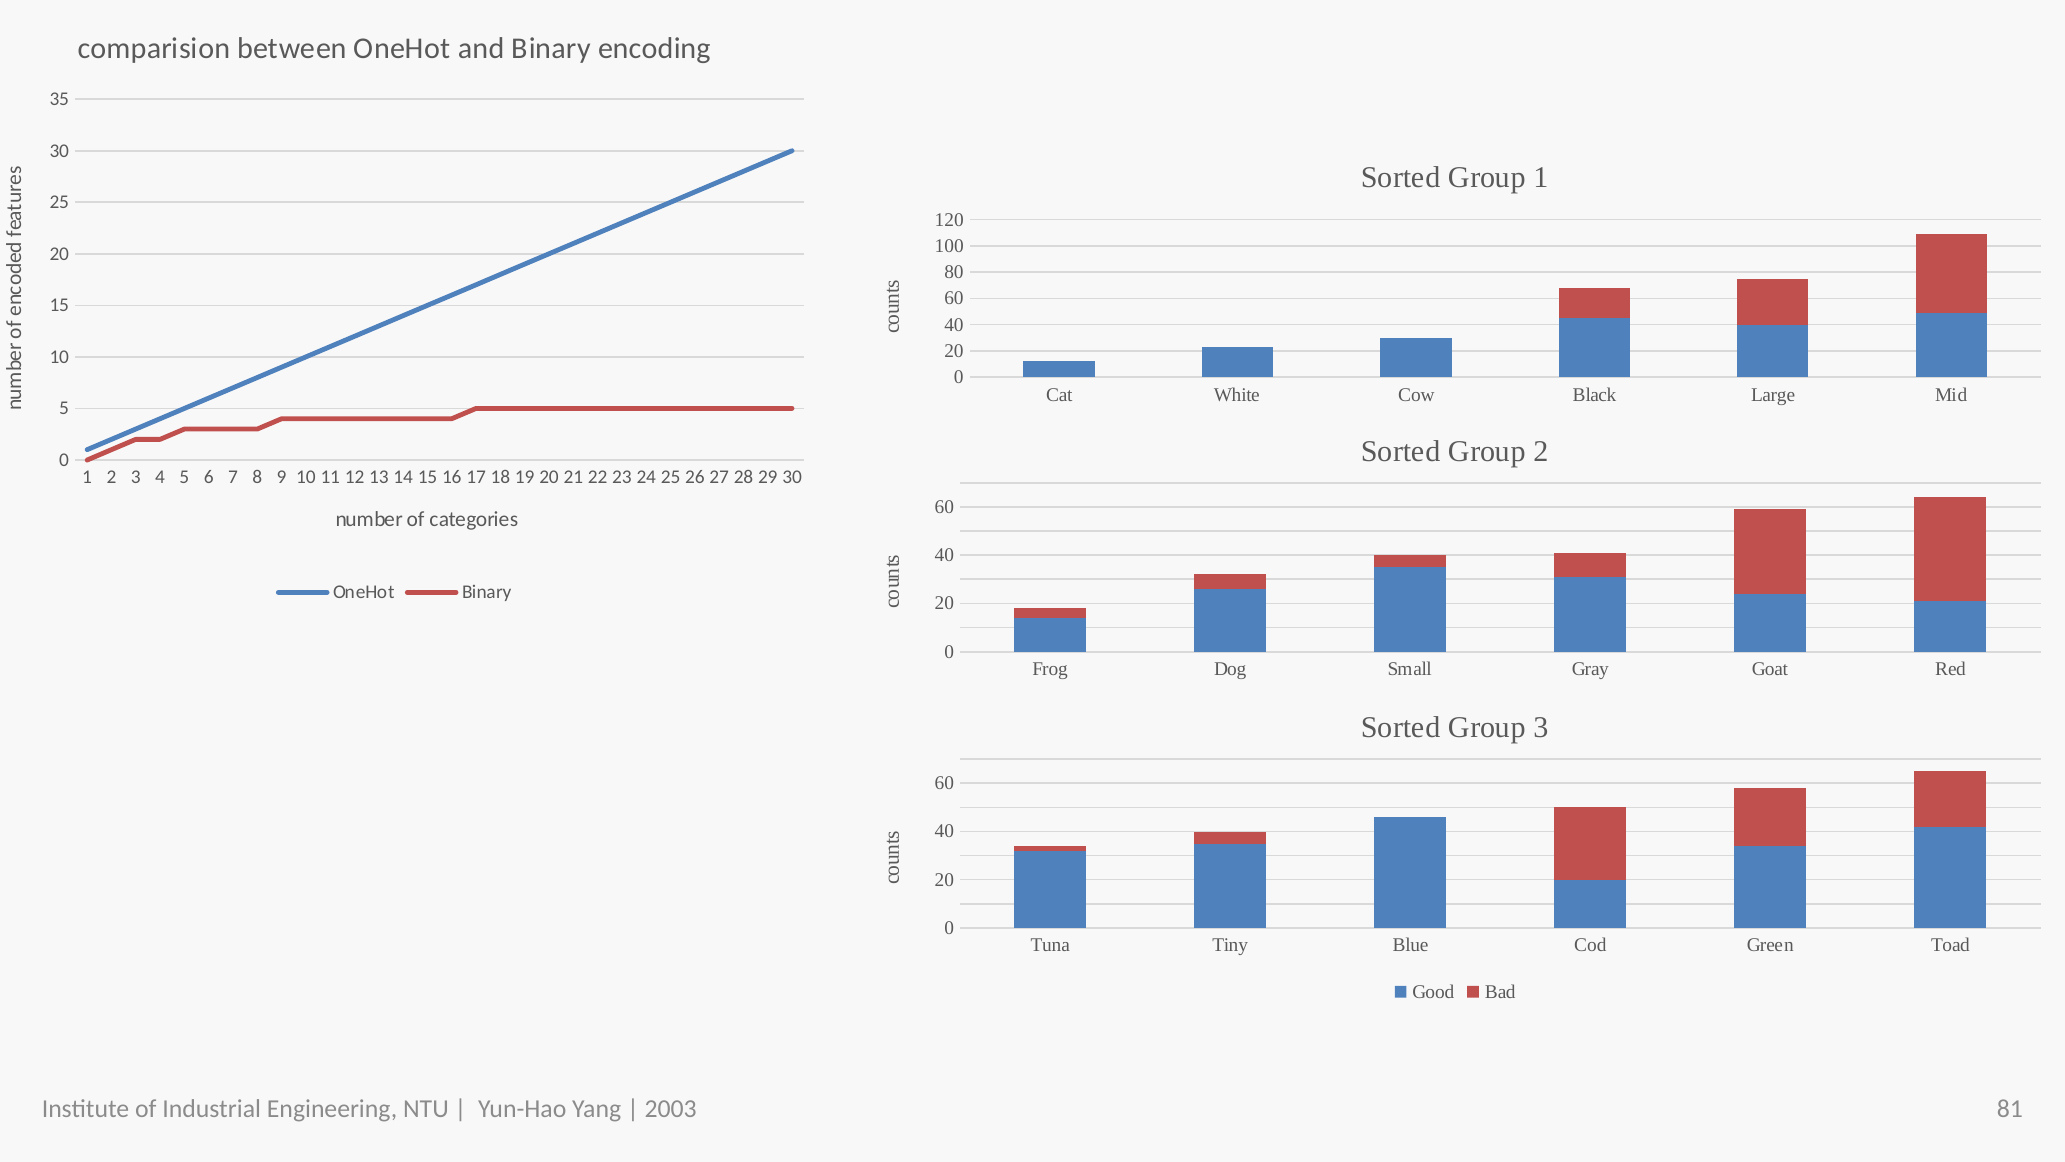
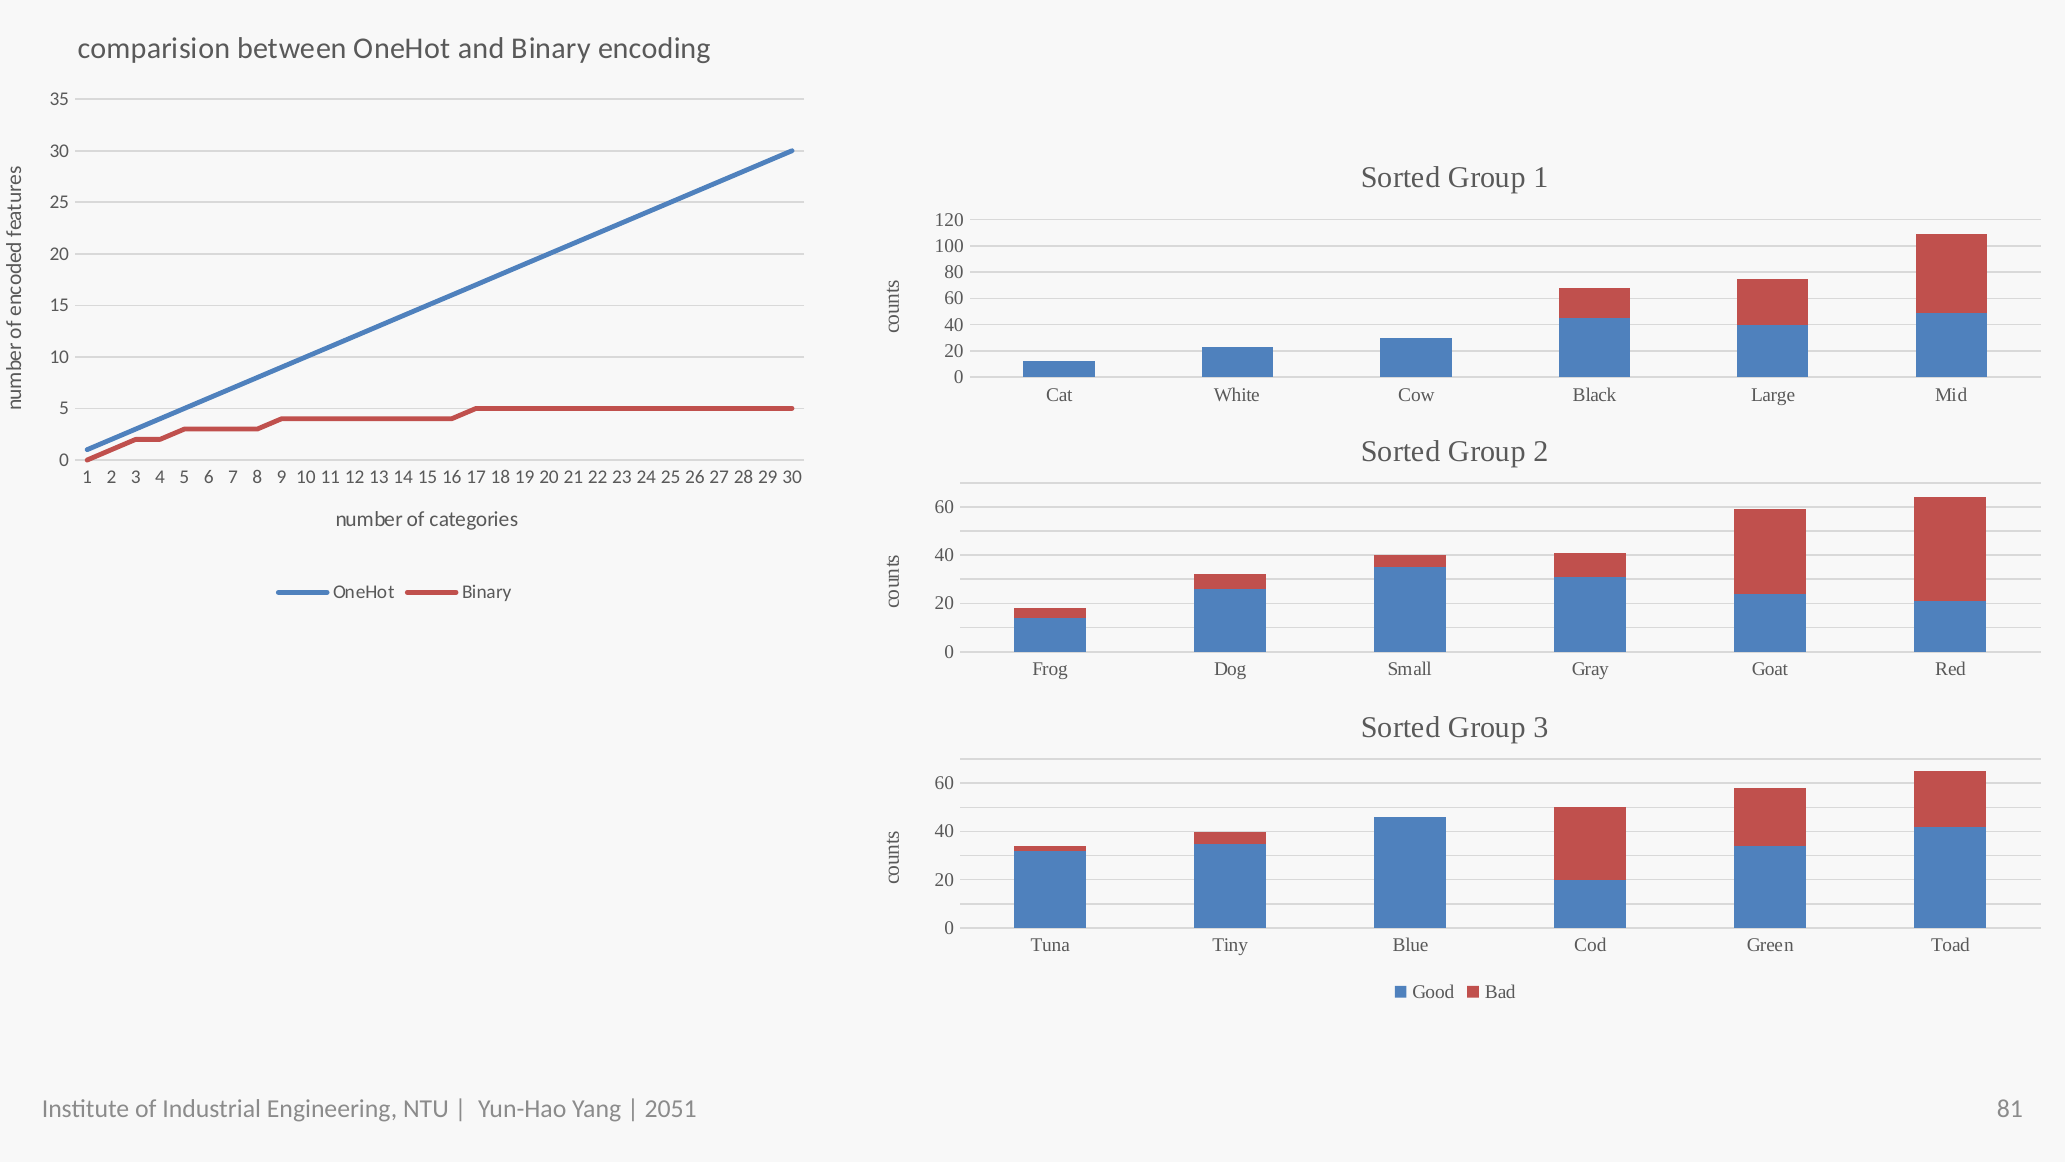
2003: 2003 -> 2051
